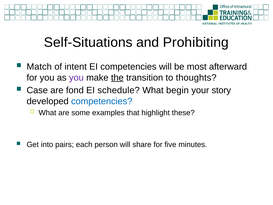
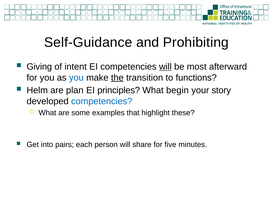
Self-Situations: Self-Situations -> Self-Guidance
Match: Match -> Giving
will at (165, 67) underline: none -> present
you at (76, 78) colour: purple -> blue
thoughts: thoughts -> functions
Case: Case -> Helm
fond: fond -> plan
schedule: schedule -> principles
